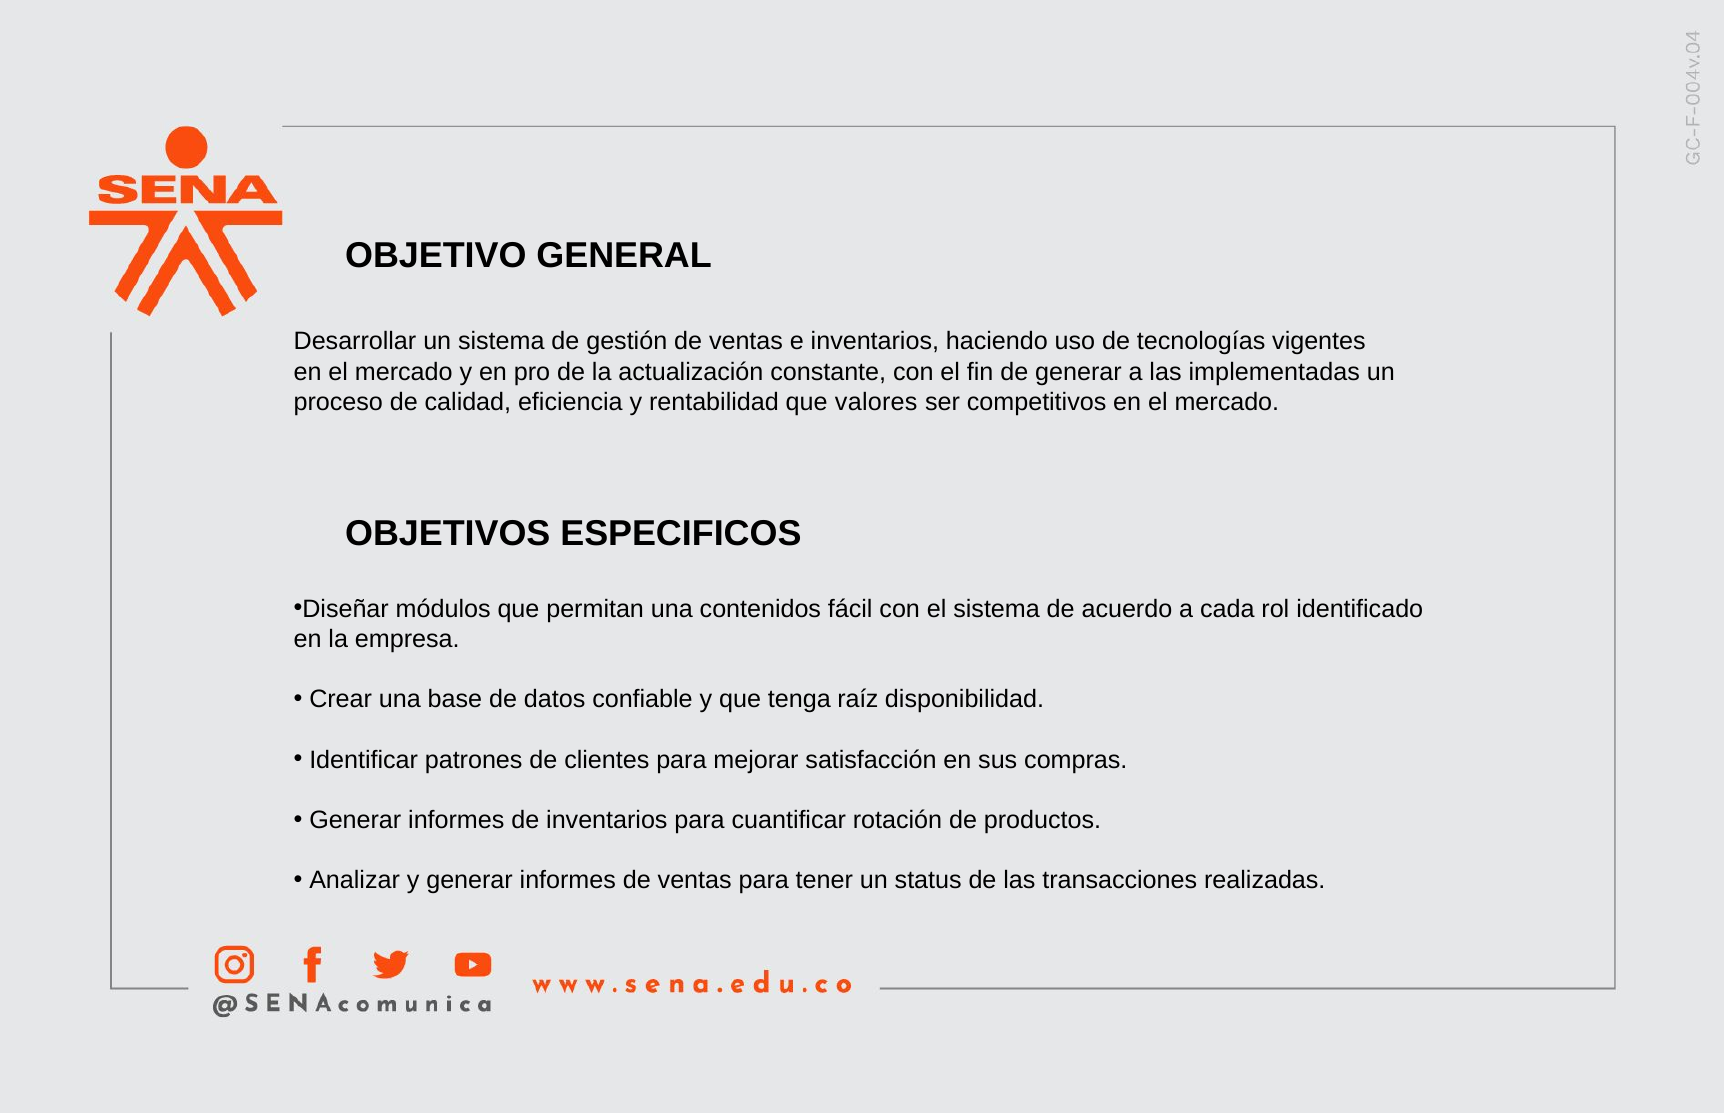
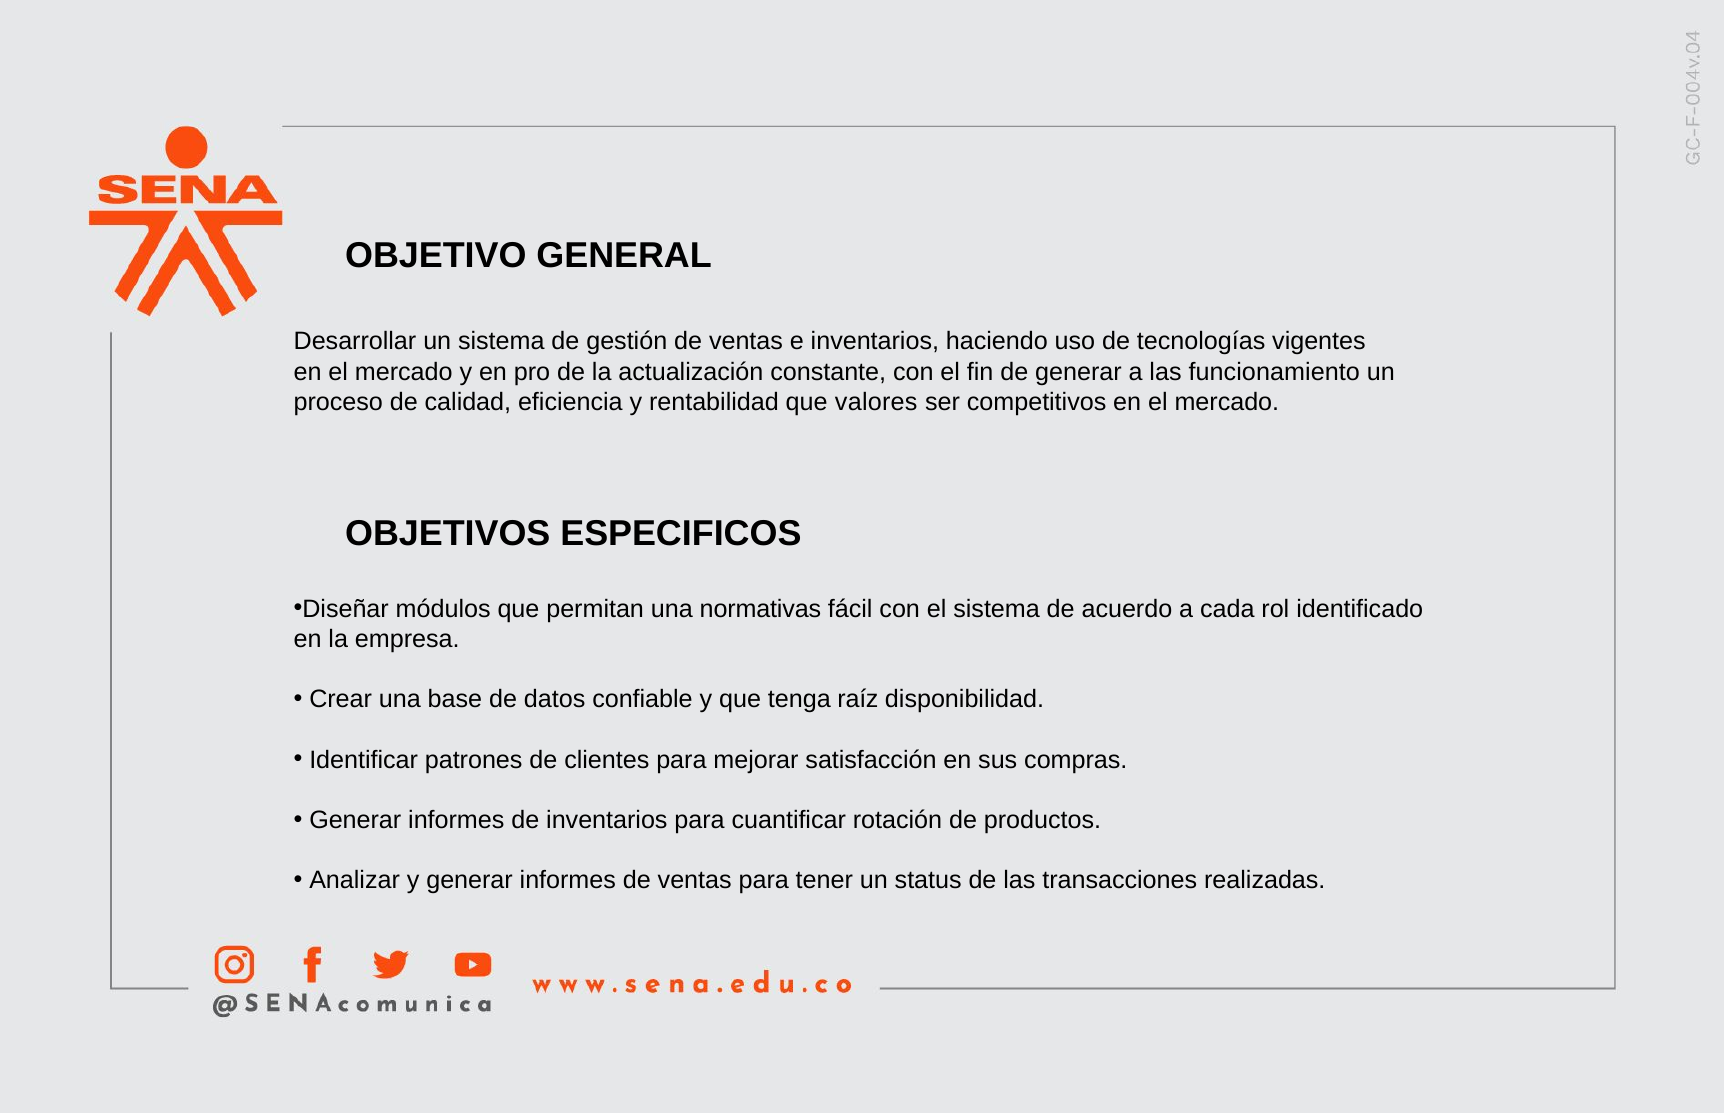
implementadas: implementadas -> funcionamiento
contenidos: contenidos -> normativas
